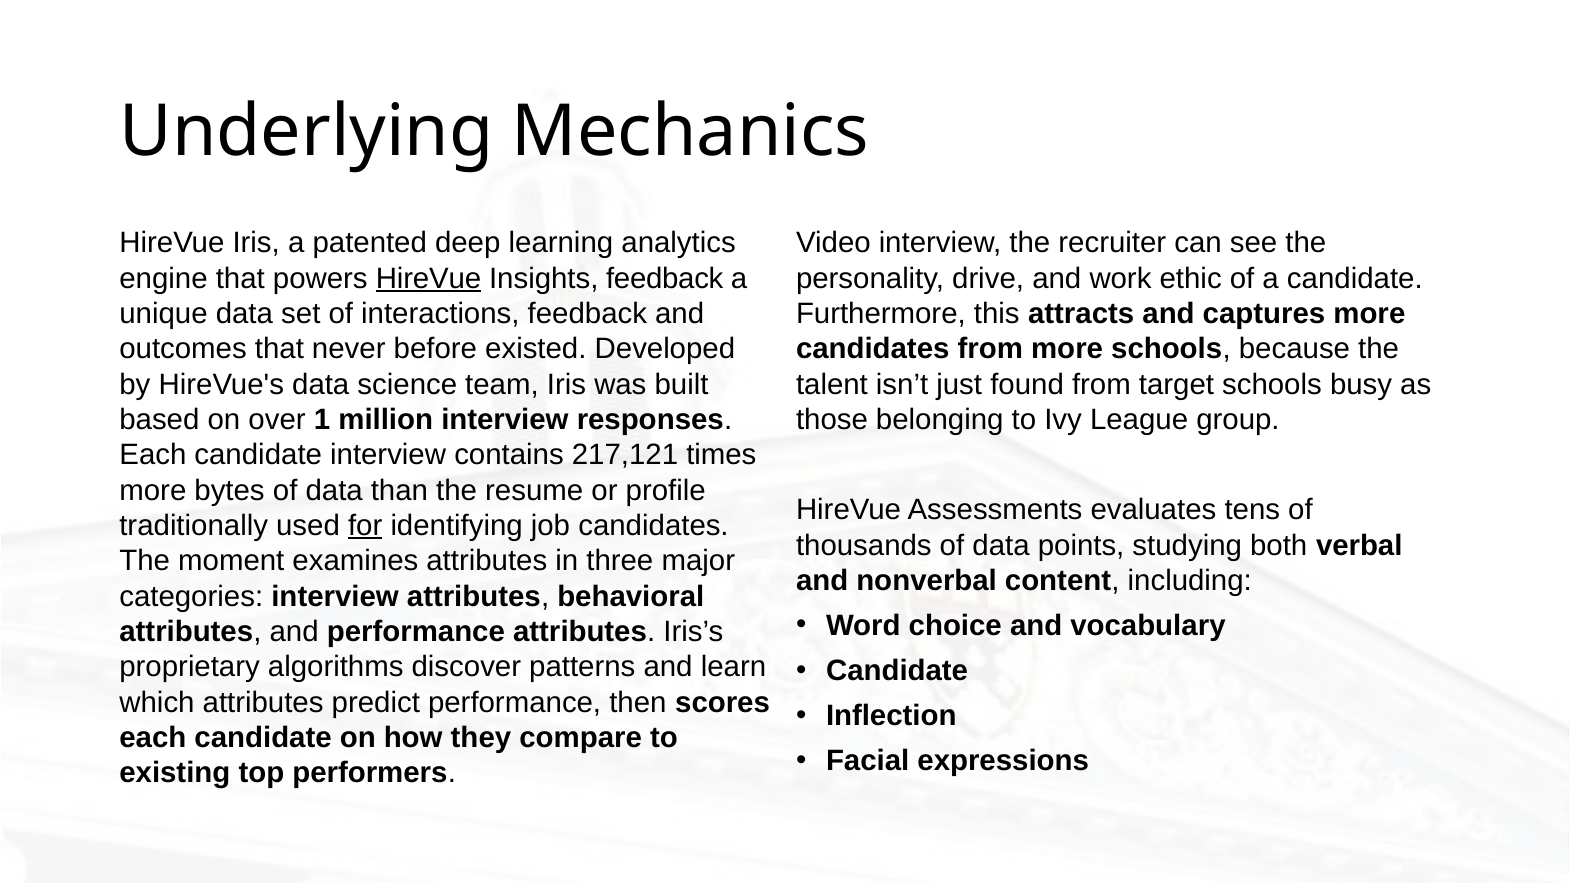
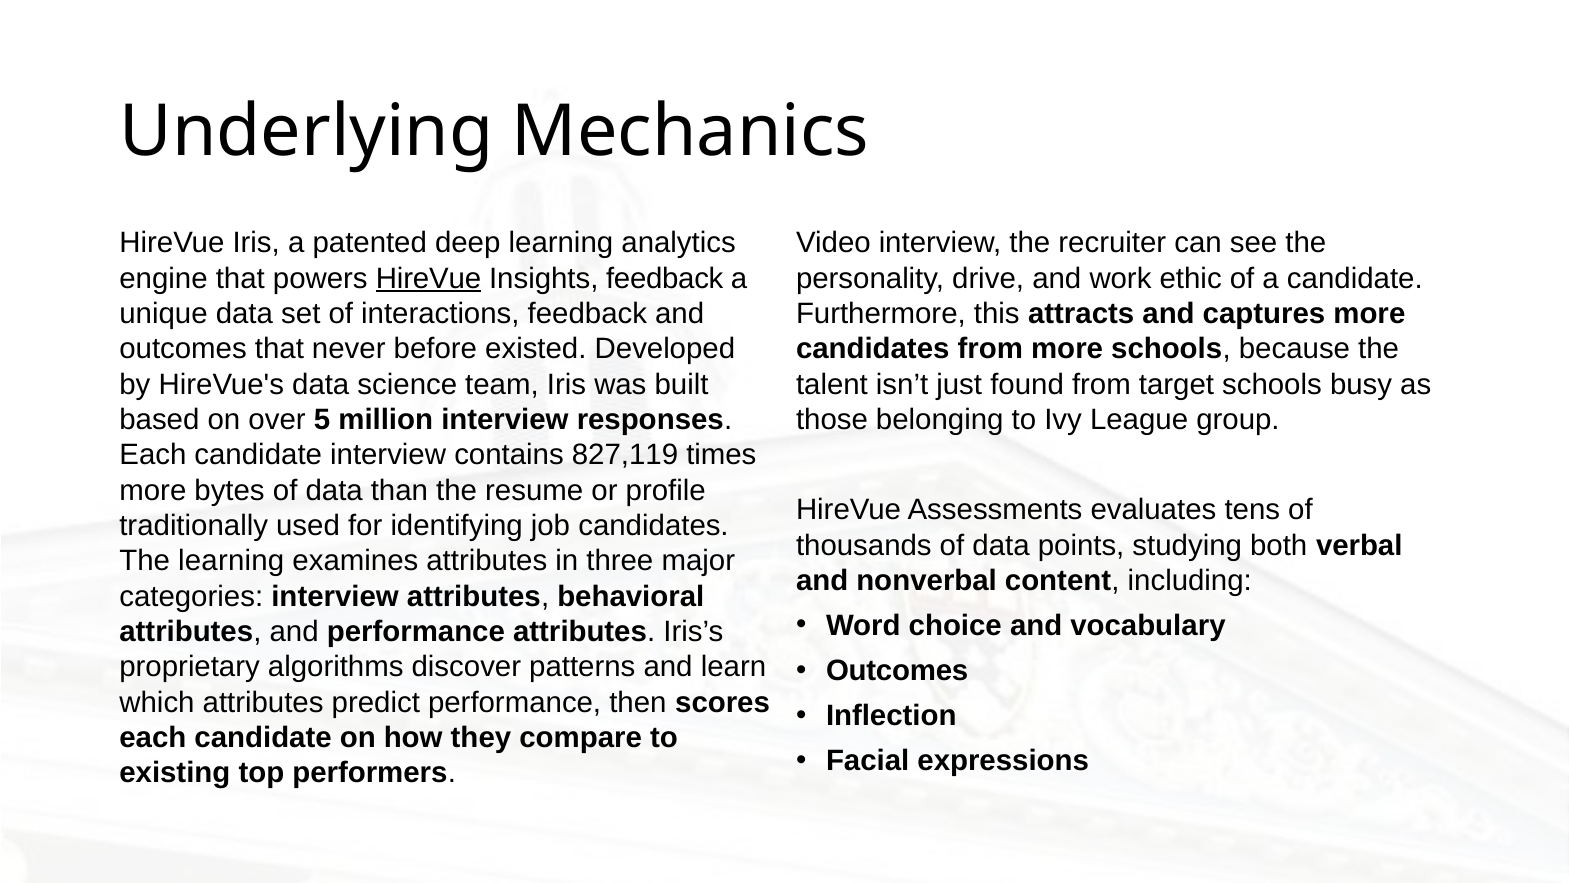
1: 1 -> 5
217,121: 217,121 -> 827,119
for underline: present -> none
The moment: moment -> learning
Candidate at (897, 671): Candidate -> Outcomes
